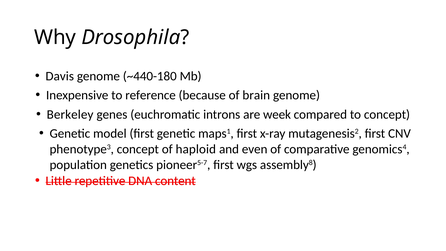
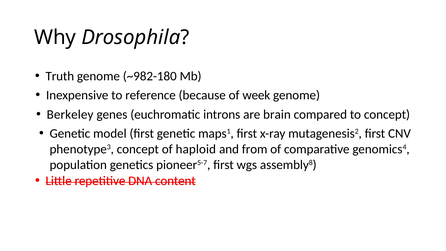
Davis: Davis -> Truth
~440-180: ~440-180 -> ~982-180
brain: brain -> week
week: week -> brain
even: even -> from
